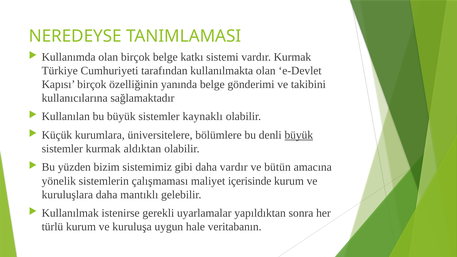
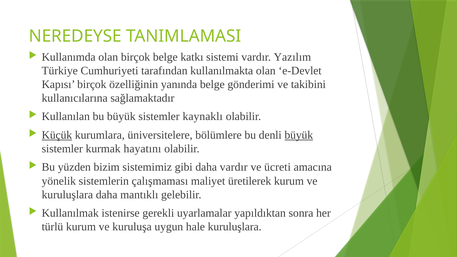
vardır Kurmak: Kurmak -> Yazılım
Küçük underline: none -> present
aldıktan: aldıktan -> hayatını
bütün: bütün -> ücreti
içerisinde: içerisinde -> üretilerek
hale veritabanın: veritabanın -> kuruluşlara
